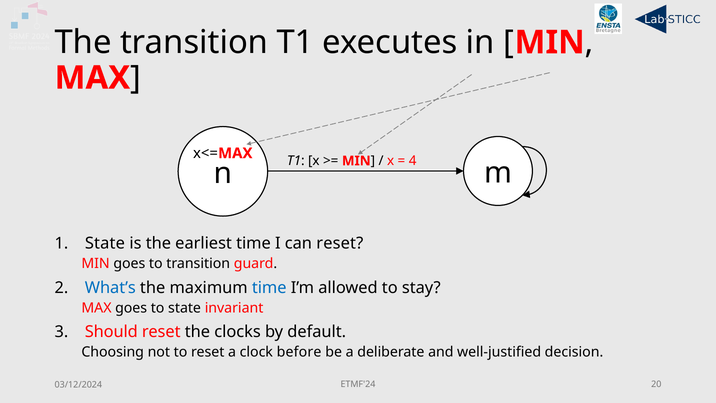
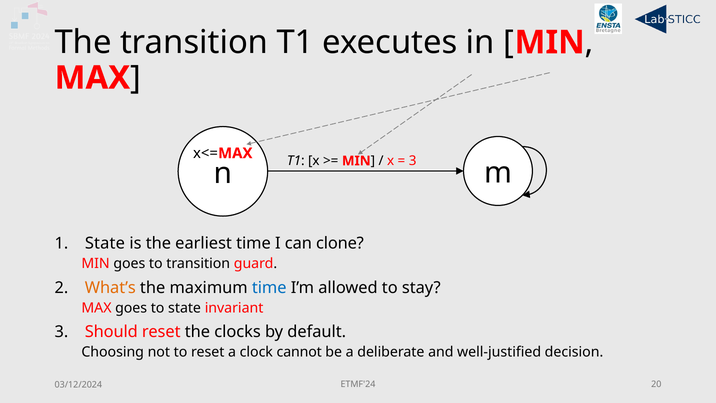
4 at (413, 161): 4 -> 3
can reset: reset -> clone
What’s colour: blue -> orange
before: before -> cannot
